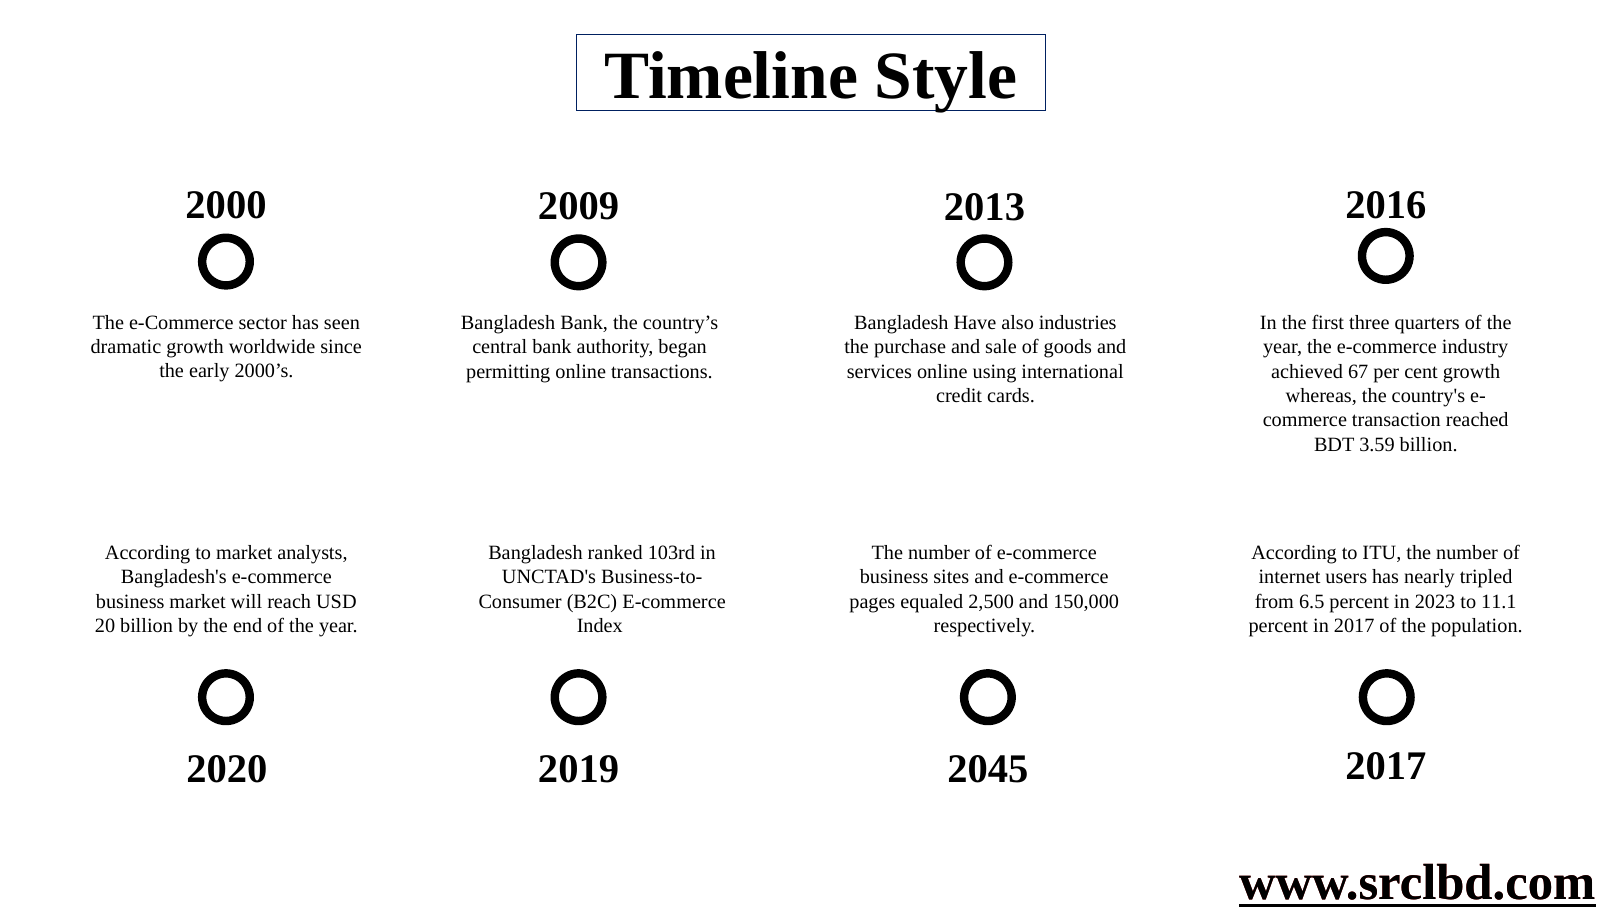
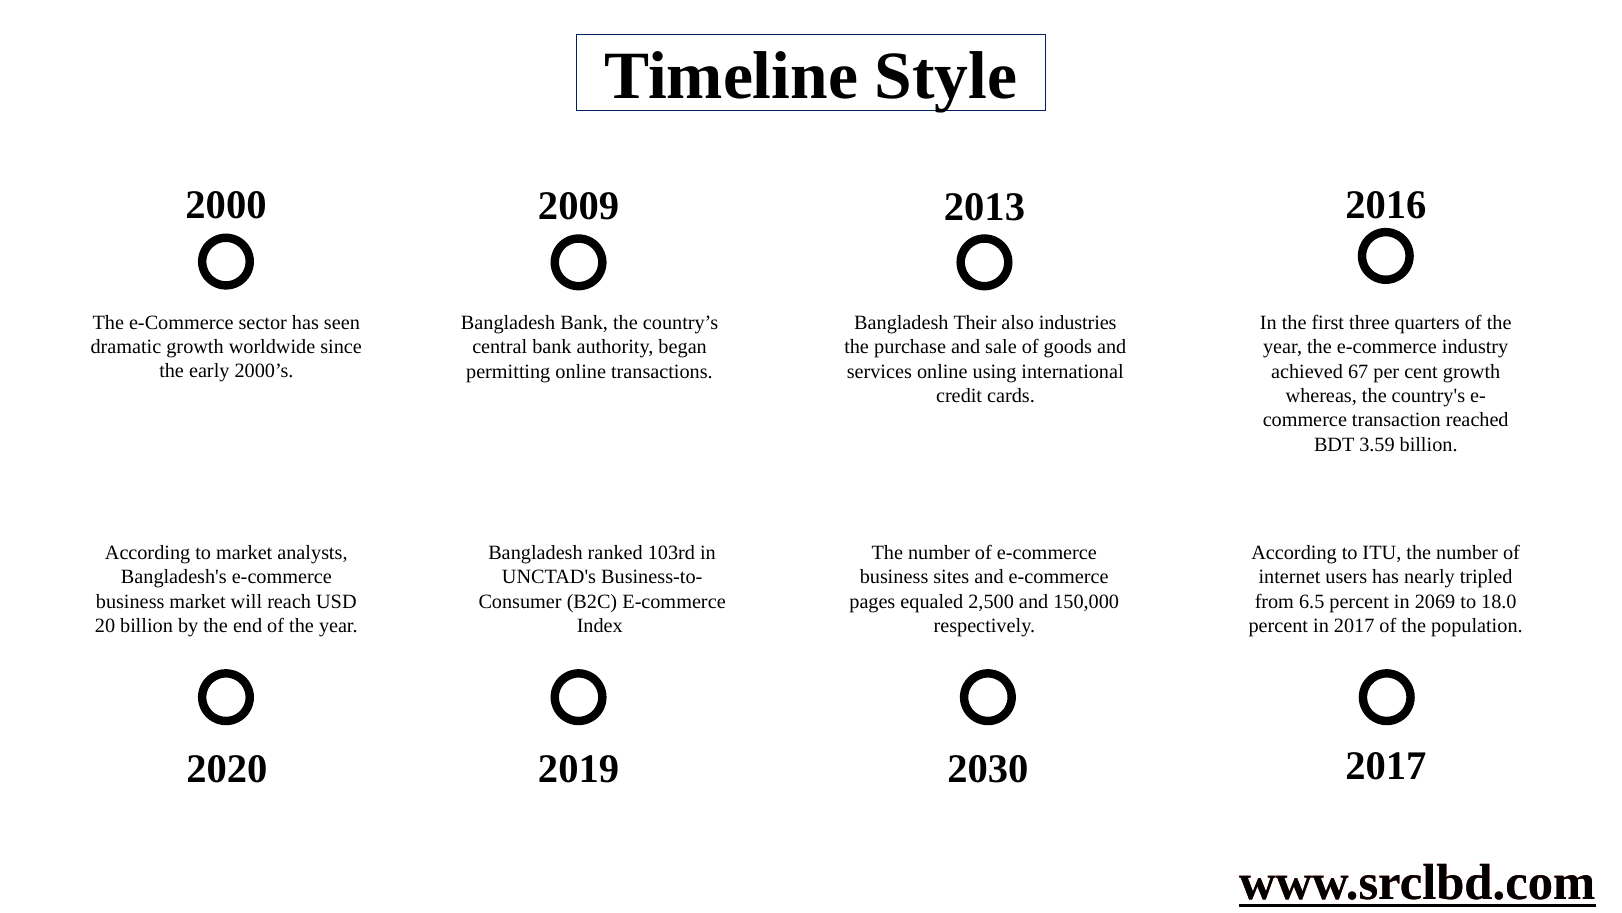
Have: Have -> Their
2023: 2023 -> 2069
11.1: 11.1 -> 18.0
2045: 2045 -> 2030
